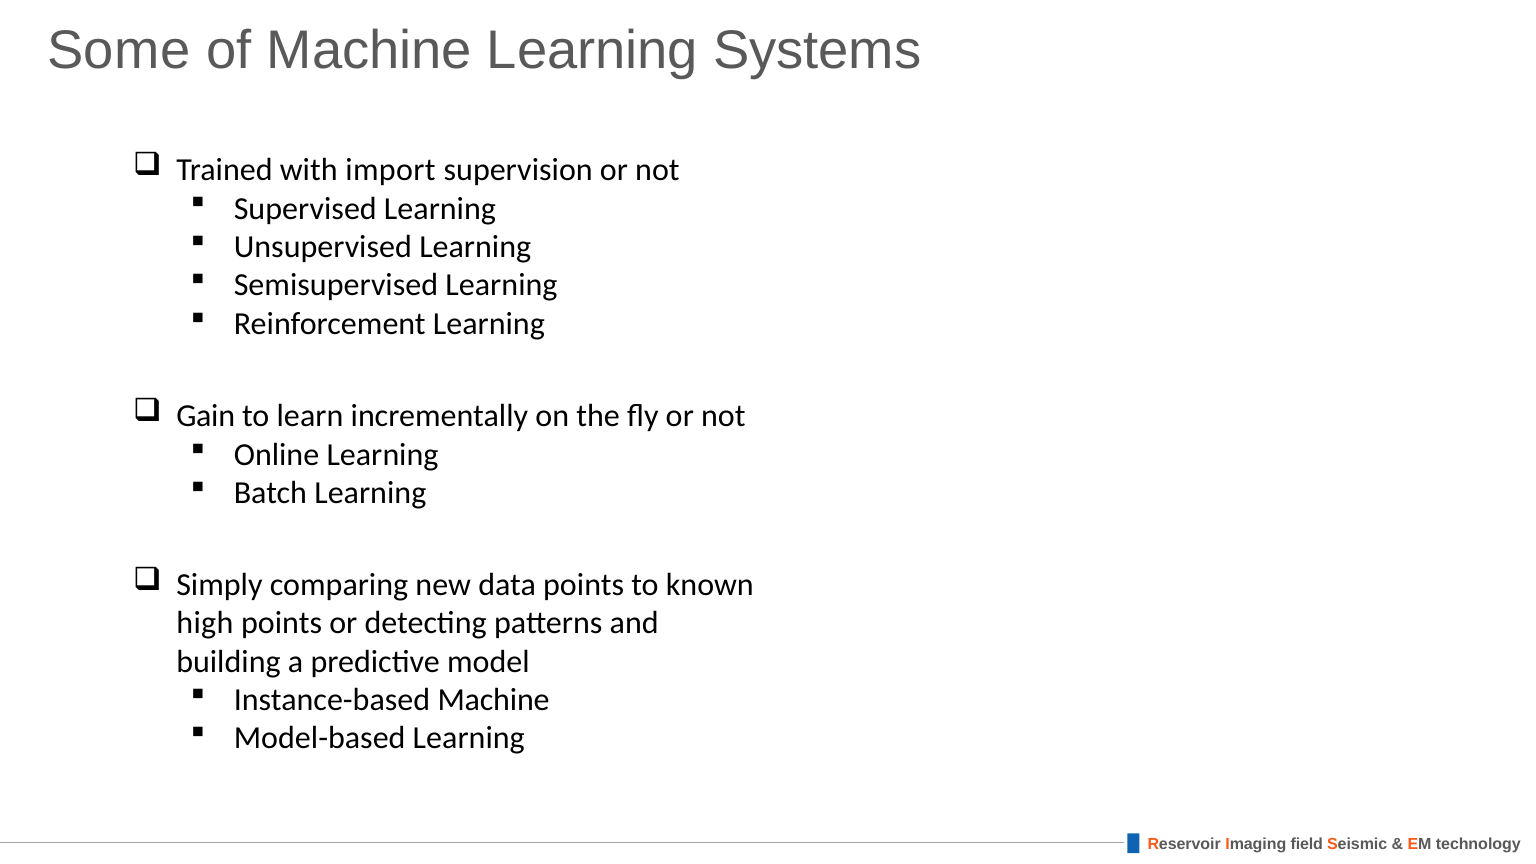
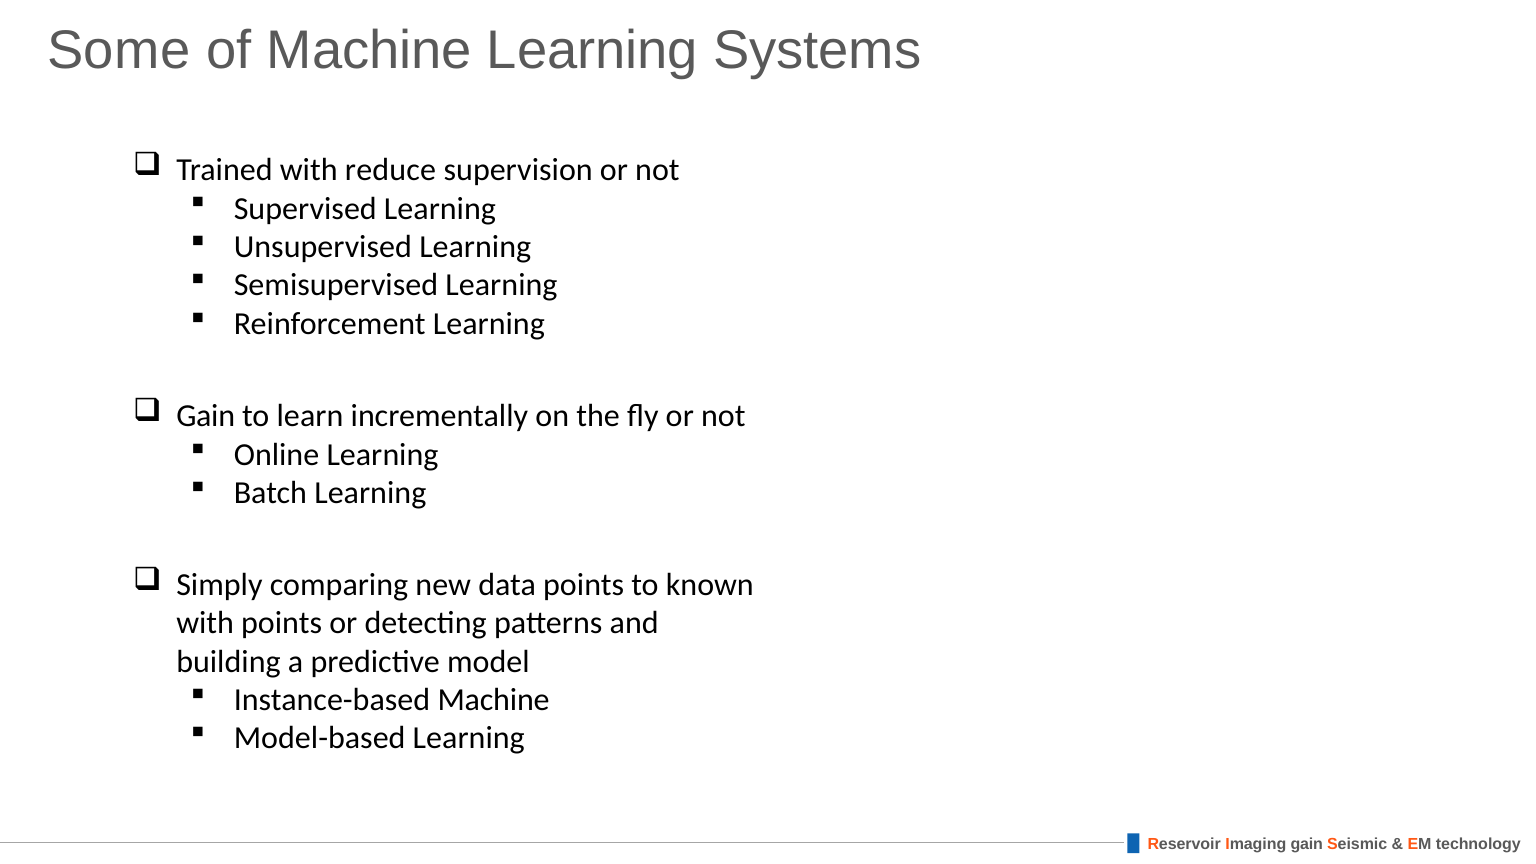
import: import -> reduce
high at (205, 623): high -> with
field at (1307, 845): field -> gain
